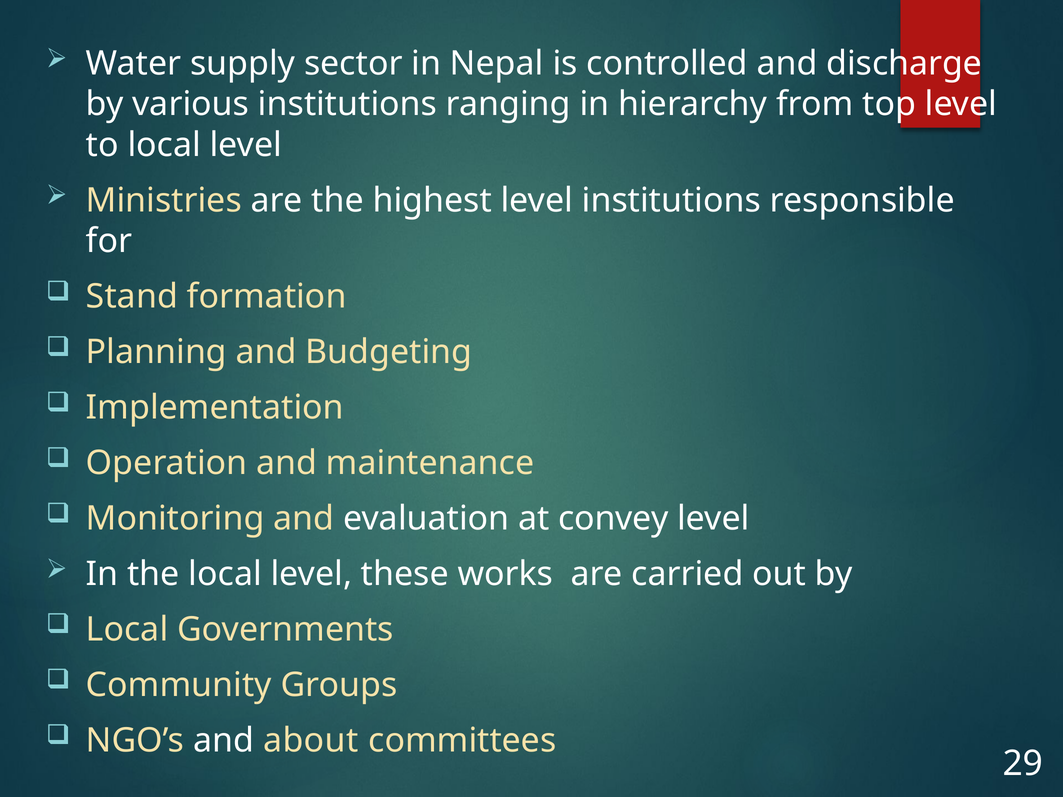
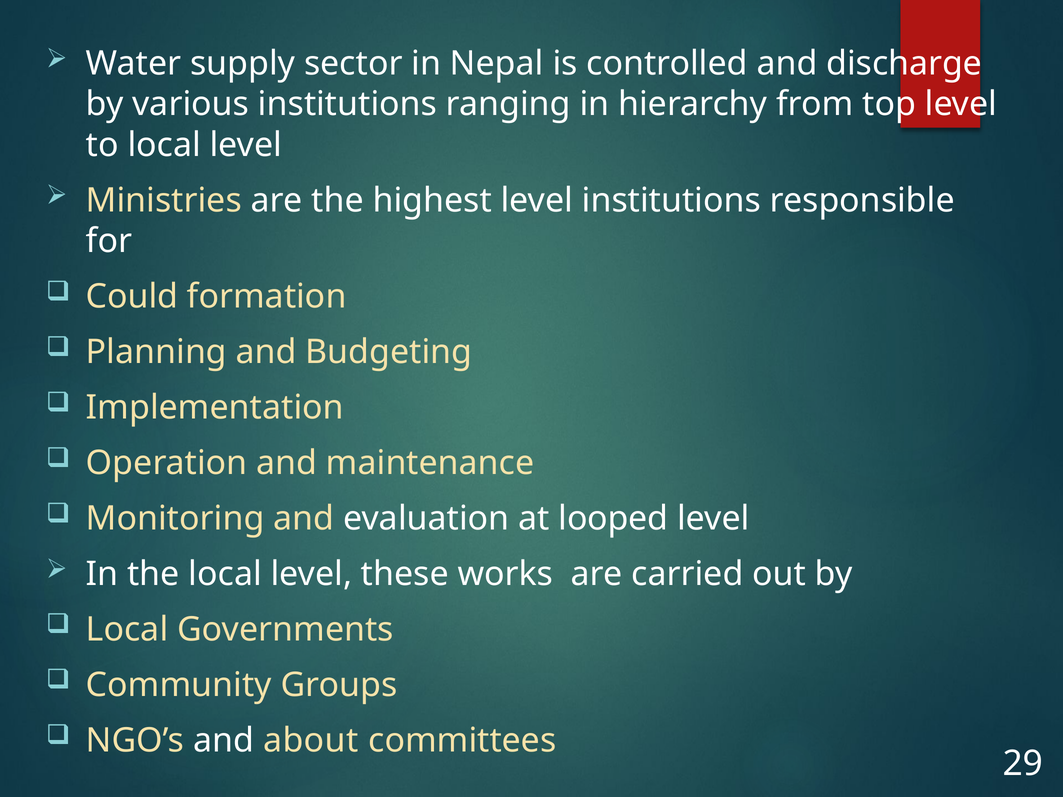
Stand: Stand -> Could
convey: convey -> looped
